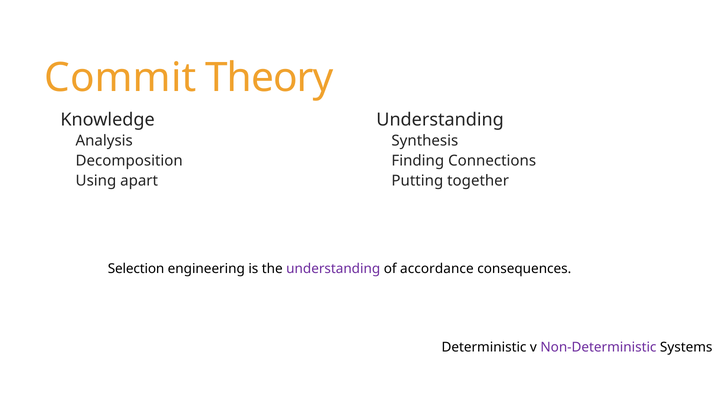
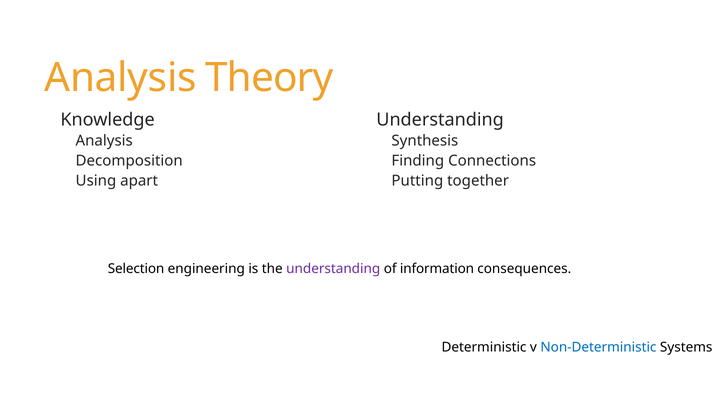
Commit at (120, 78): Commit -> Analysis
accordance: accordance -> information
Non-Deterministic colour: purple -> blue
